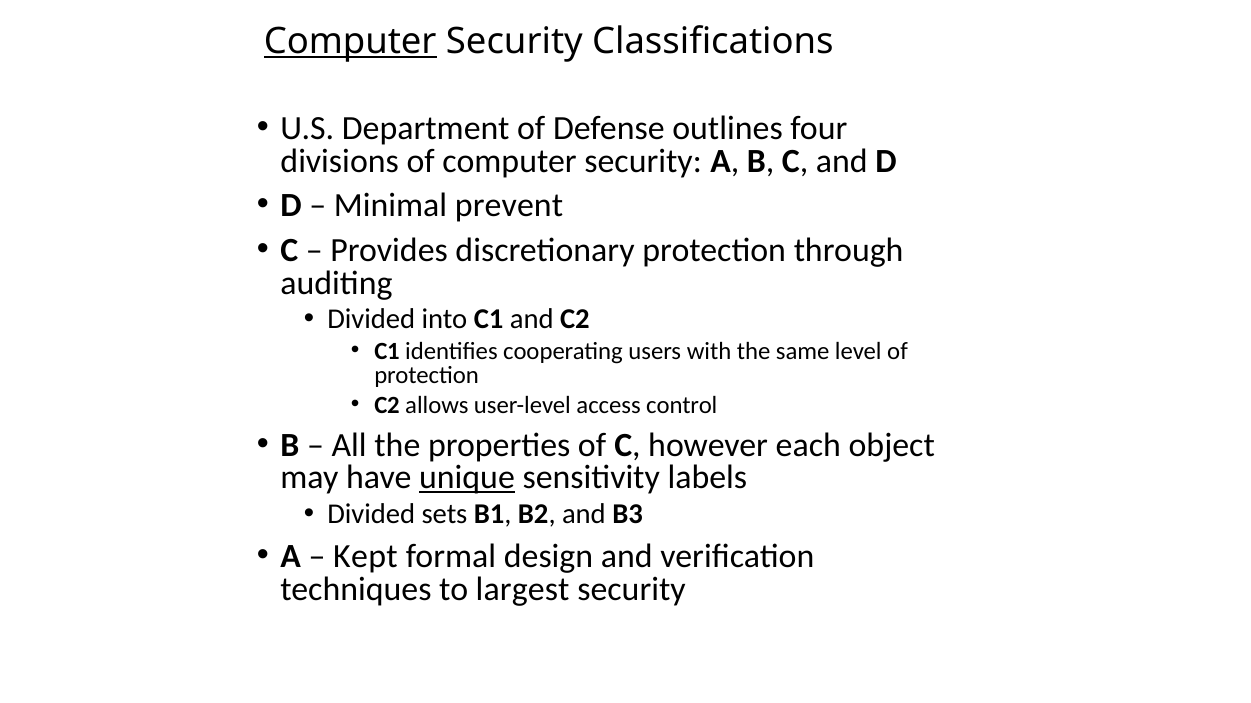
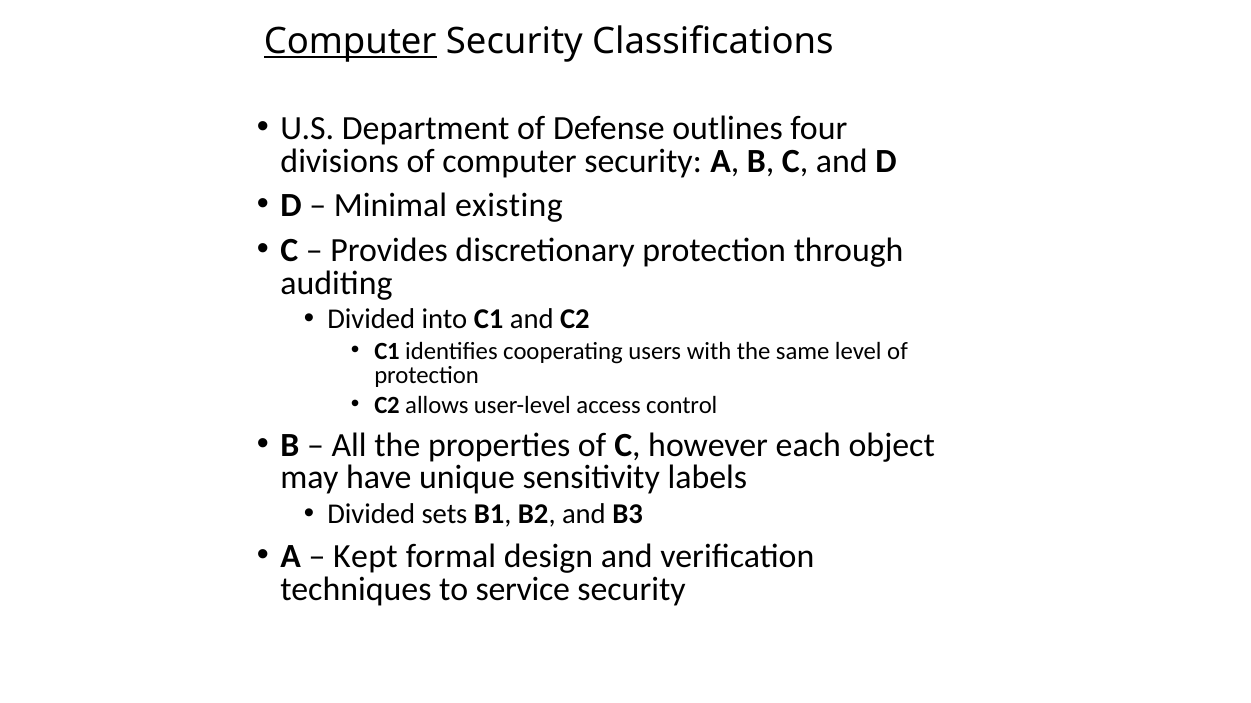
prevent: prevent -> existing
unique underline: present -> none
largest: largest -> service
